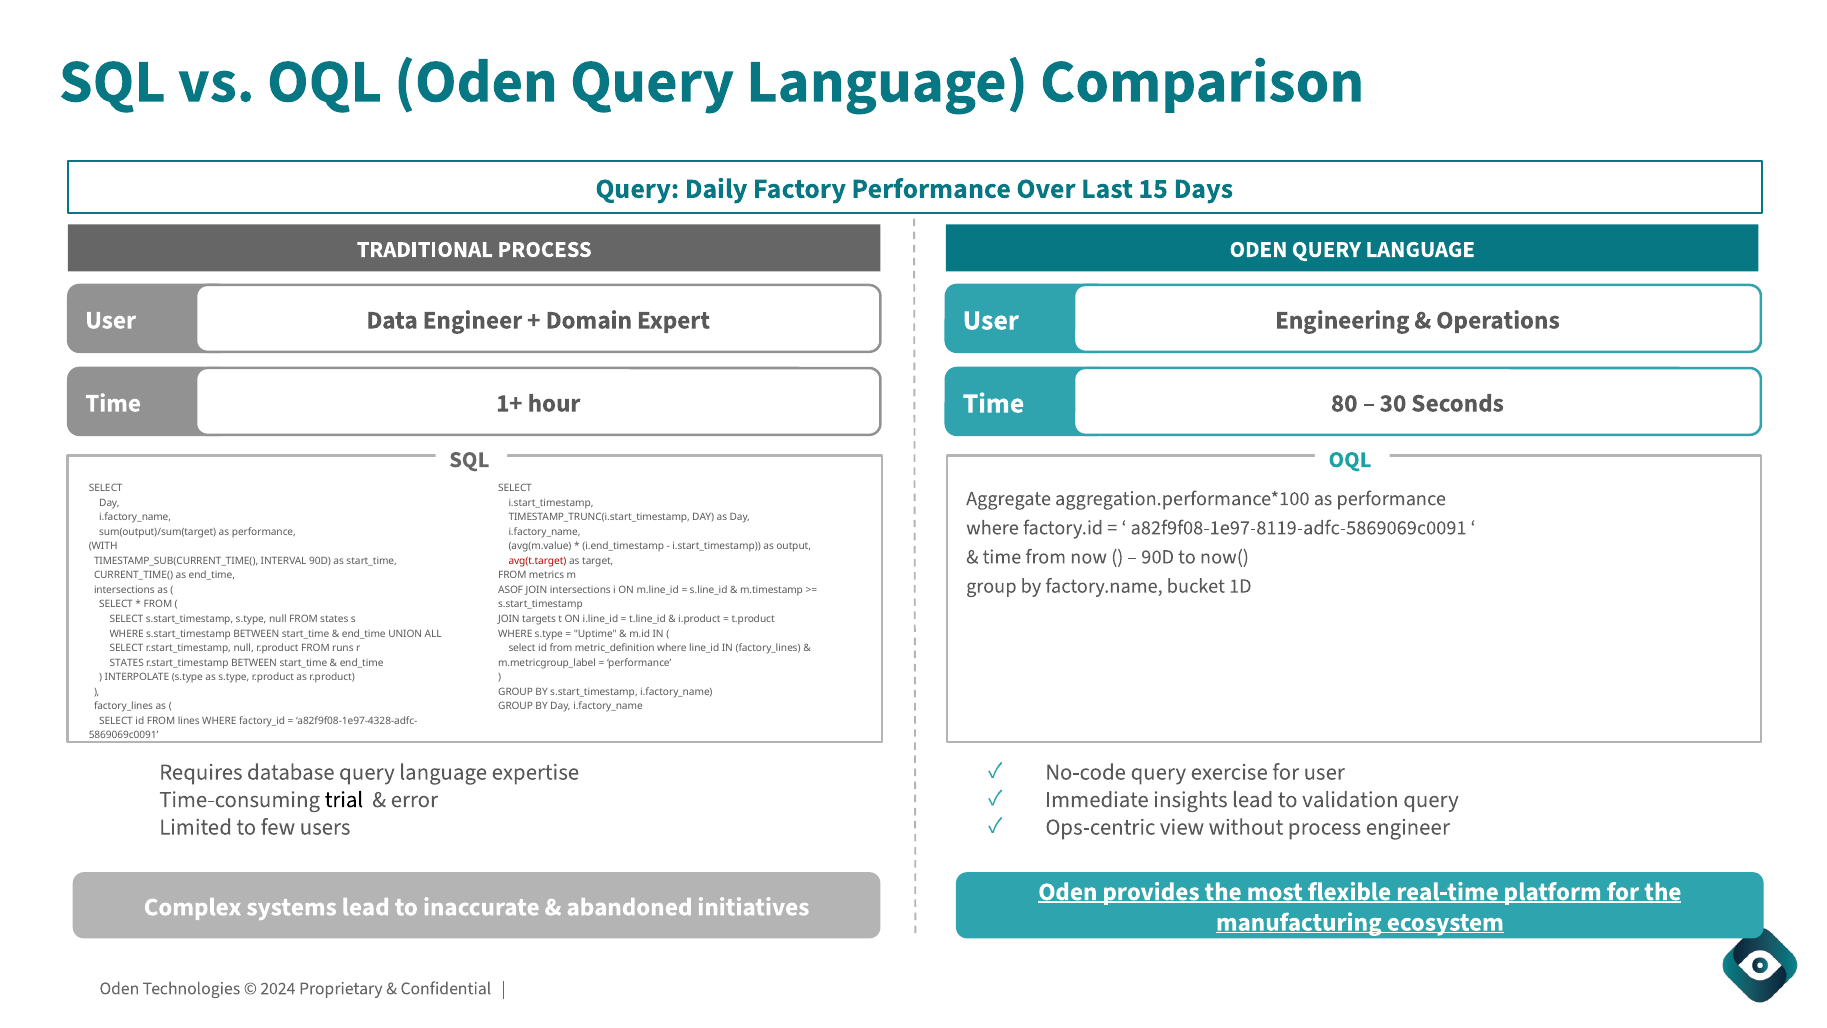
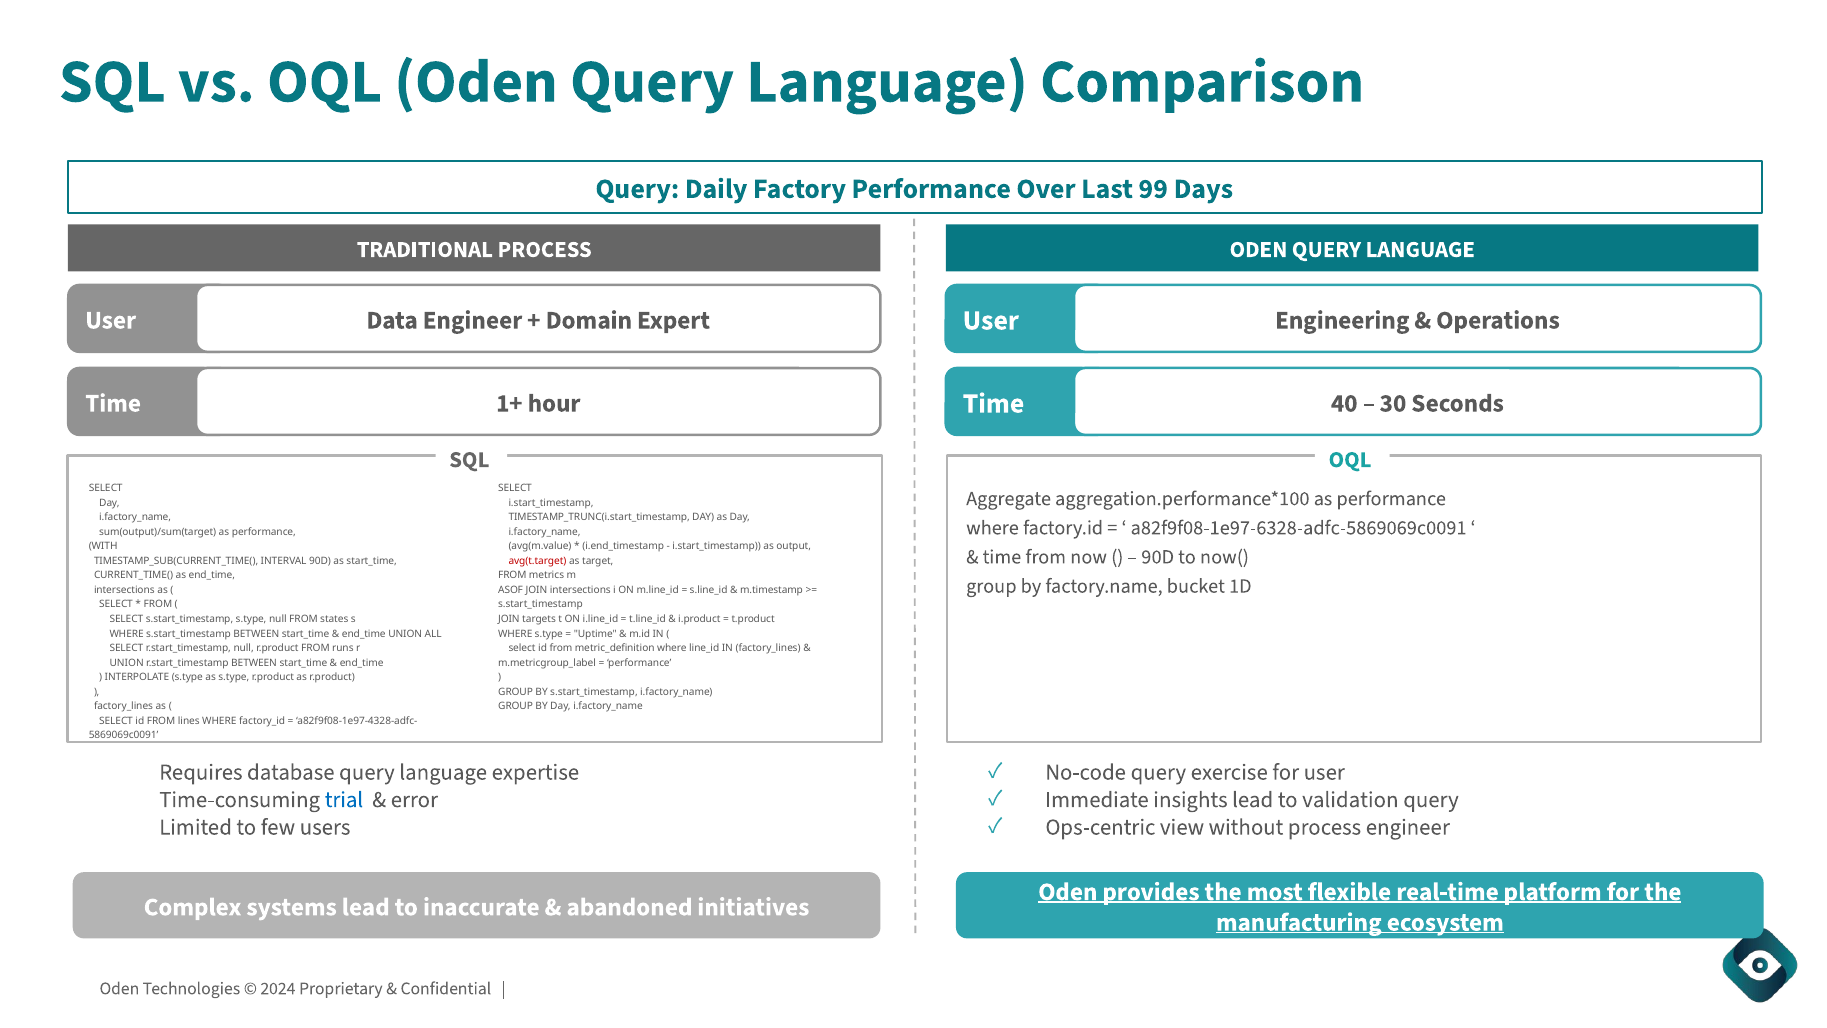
15: 15 -> 99
80: 80 -> 40
a82f9f08-1e97-8119-adfc-5869069c0091: a82f9f08-1e97-8119-adfc-5869069c0091 -> a82f9f08-1e97-6328-adfc-5869069c0091
STATES at (127, 663): STATES -> UNION
trial colour: black -> blue
